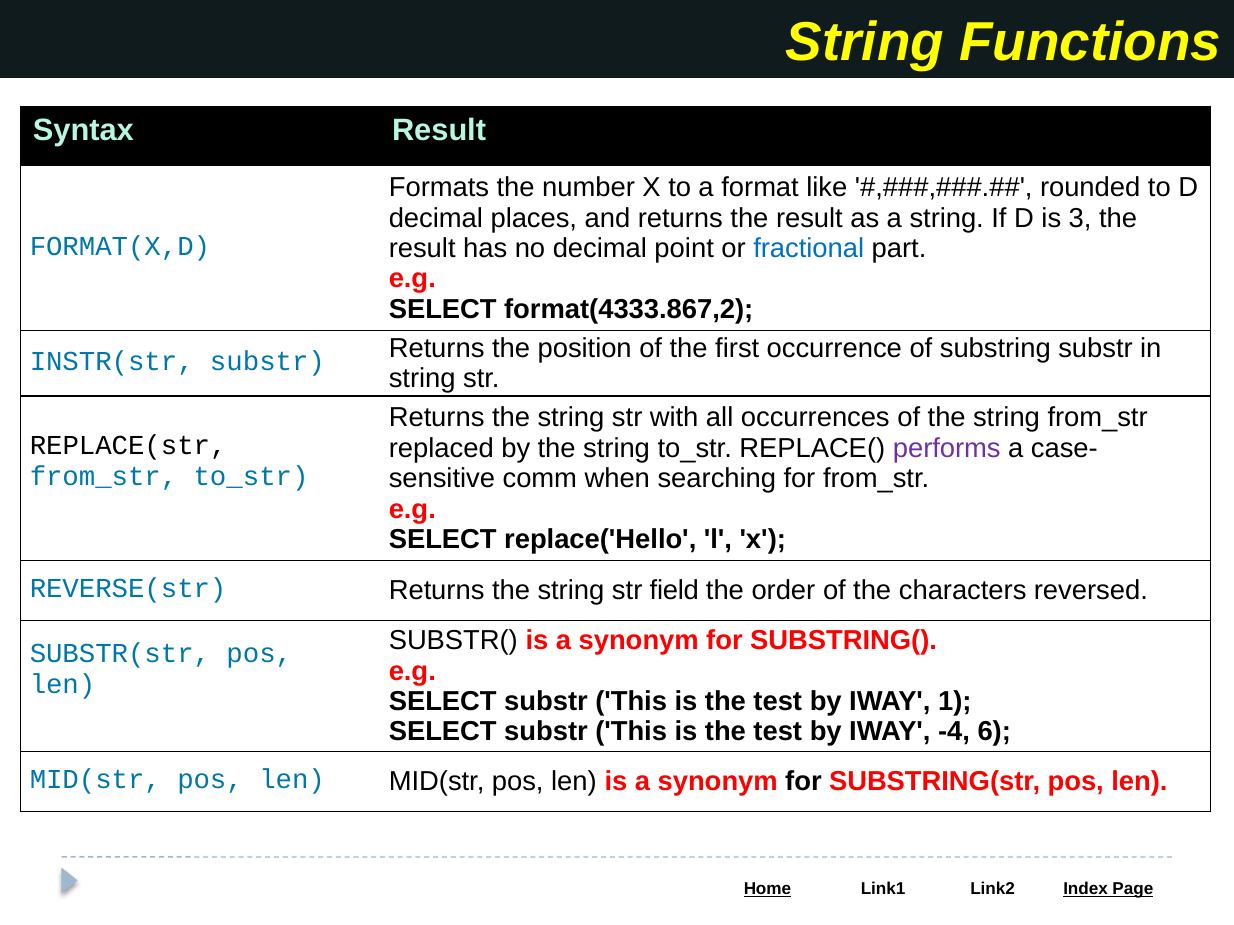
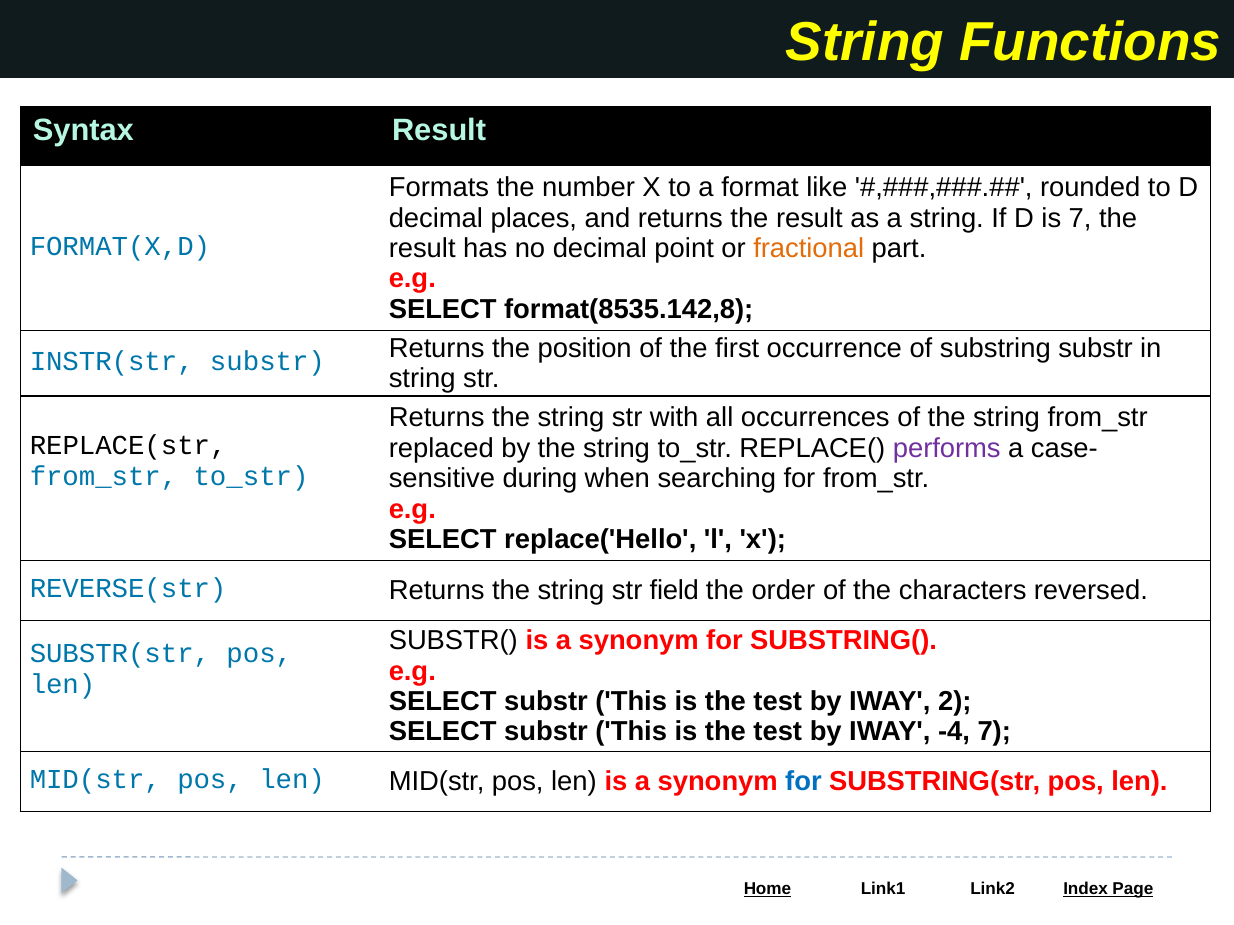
is 3: 3 -> 7
fractional colour: blue -> orange
format(4333.867,2: format(4333.867,2 -> format(8535.142,8
comm: comm -> during
1: 1 -> 2
-4 6: 6 -> 7
for at (804, 782) colour: black -> blue
